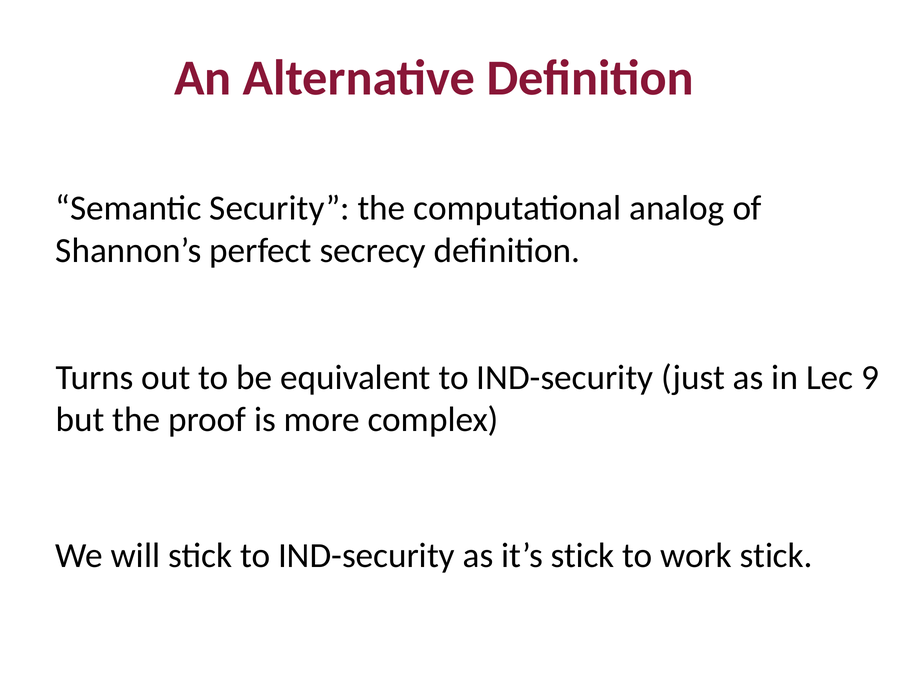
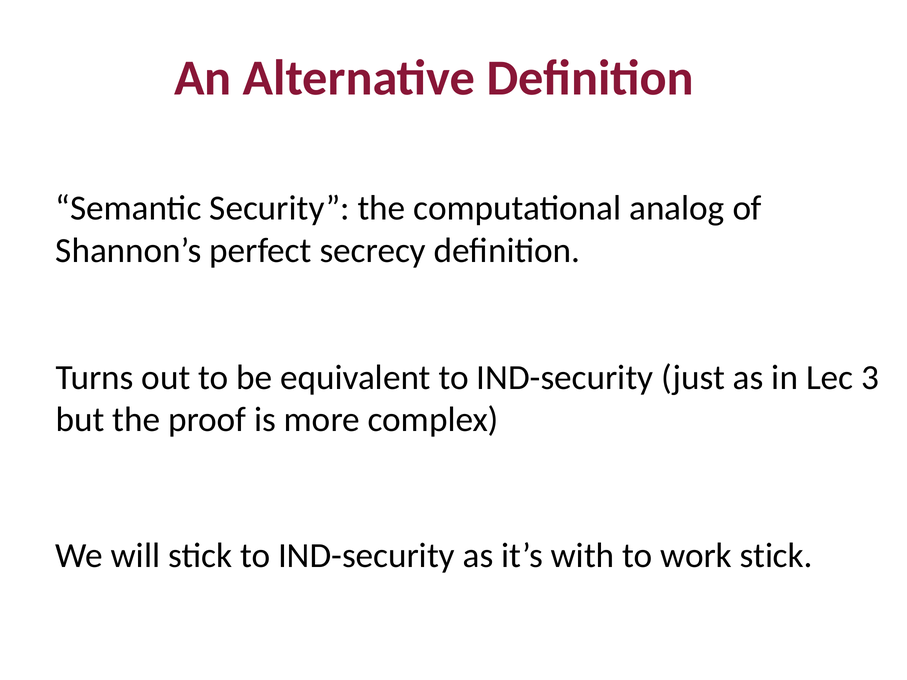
9: 9 -> 3
it’s stick: stick -> with
